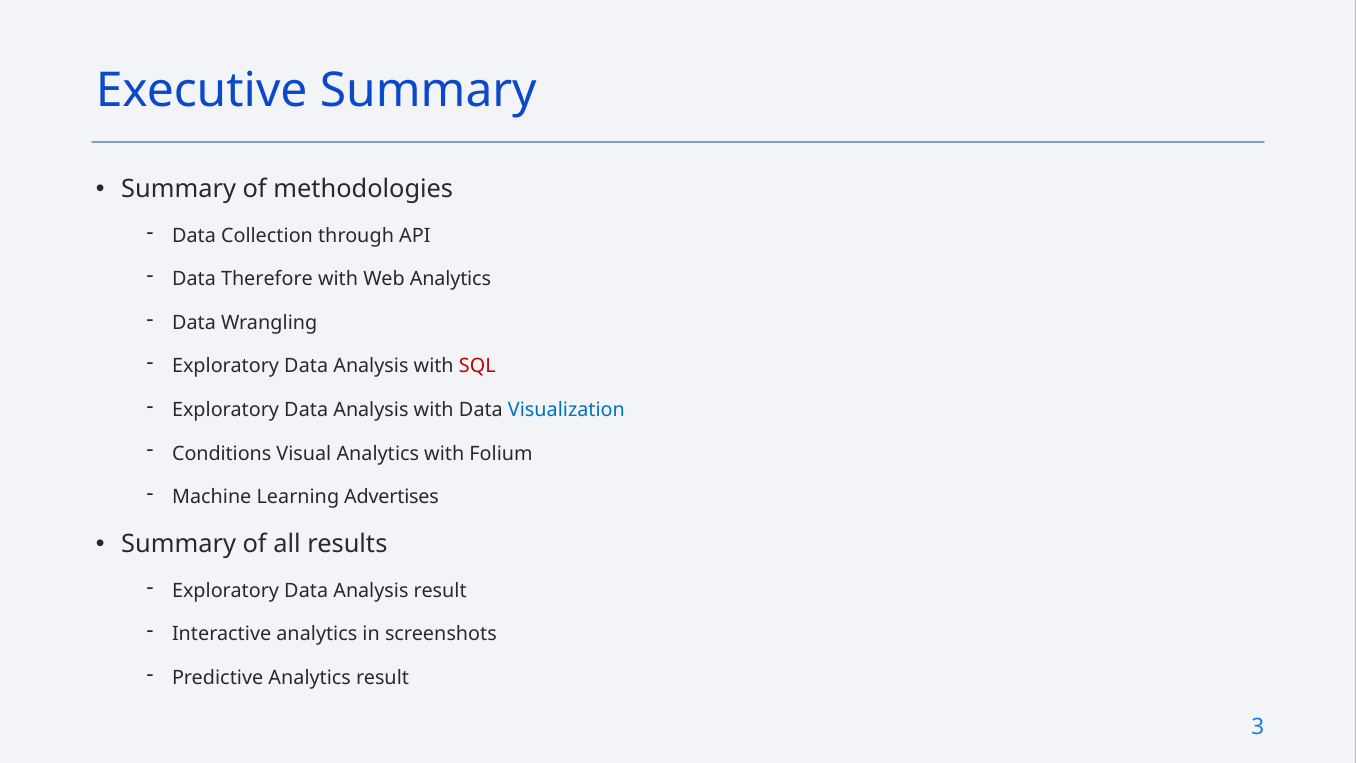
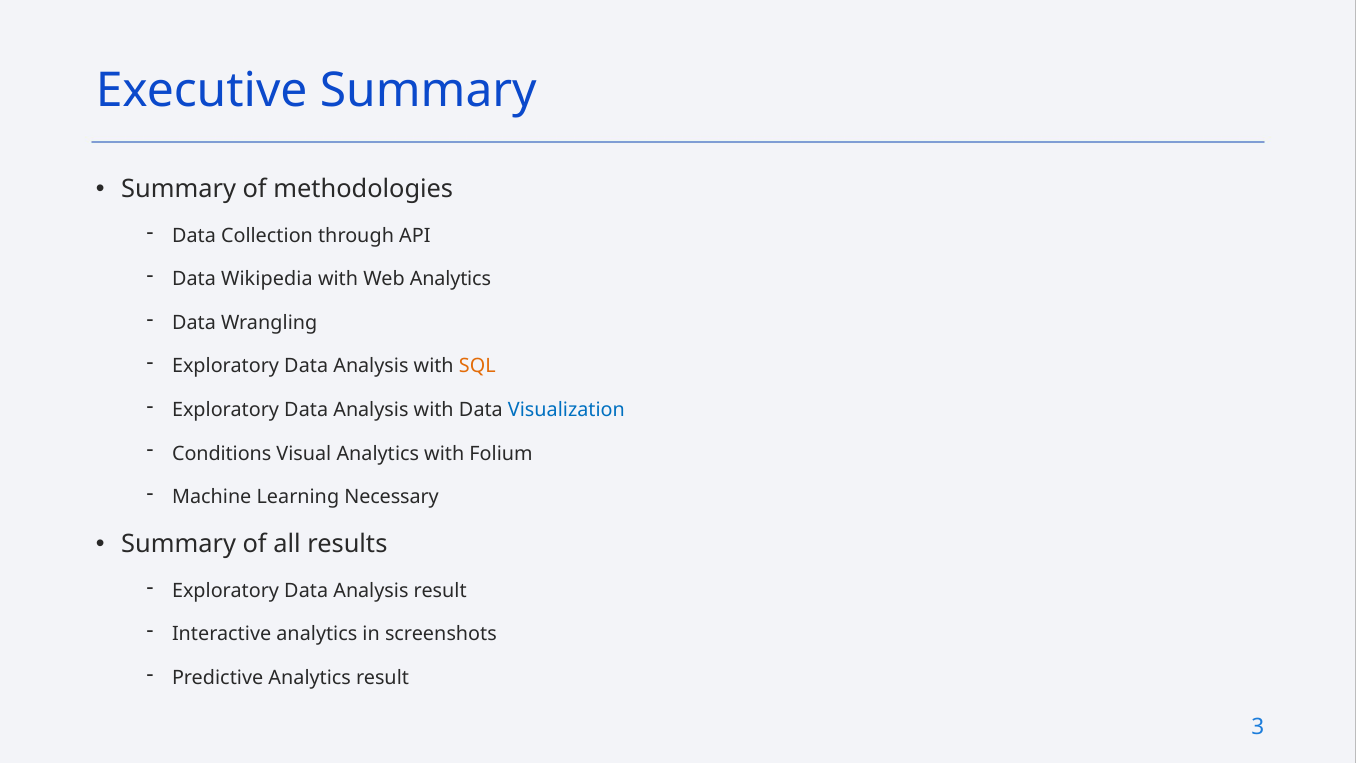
Therefore: Therefore -> Wikipedia
SQL colour: red -> orange
Advertises: Advertises -> Necessary
